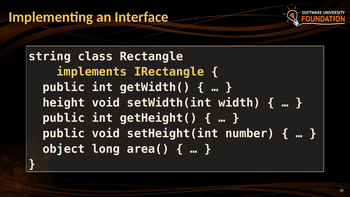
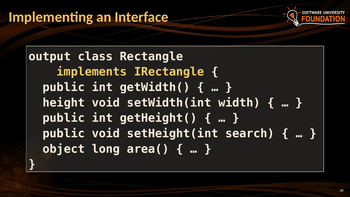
string: string -> output
number: number -> search
